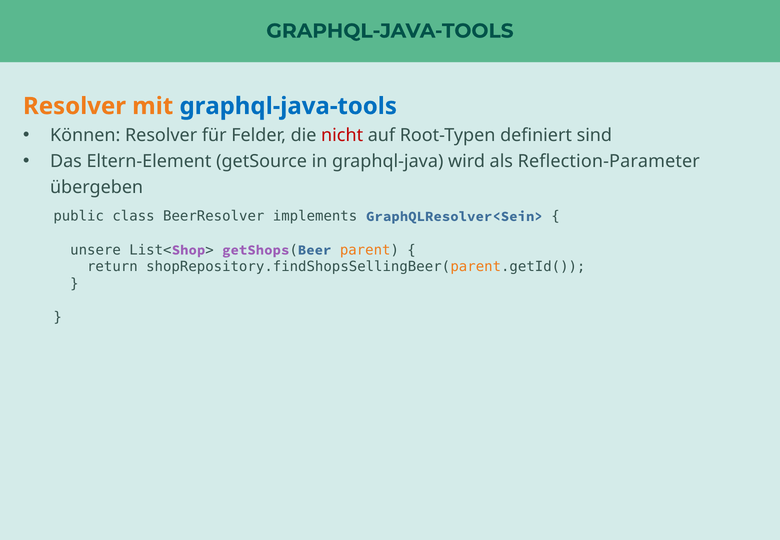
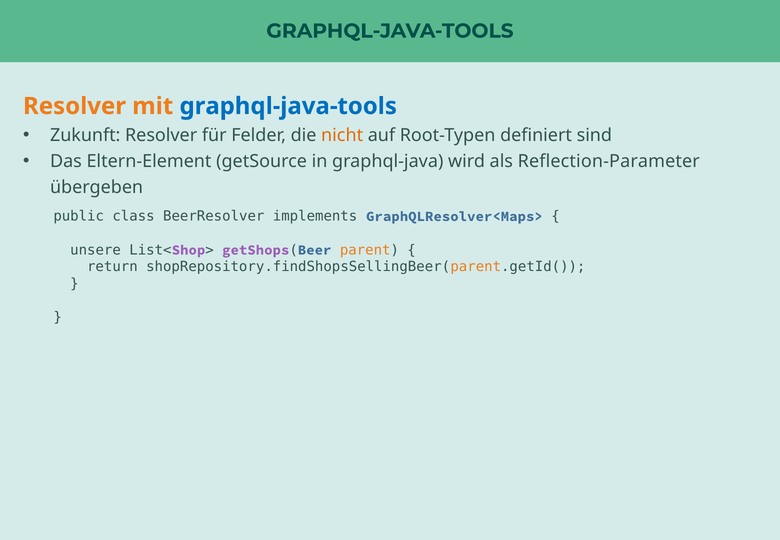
Können: Können -> Zukunft
nicht colour: red -> orange
GraphQLResolver<Sein>: GraphQLResolver<Sein> -> GraphQLResolver<Maps>
